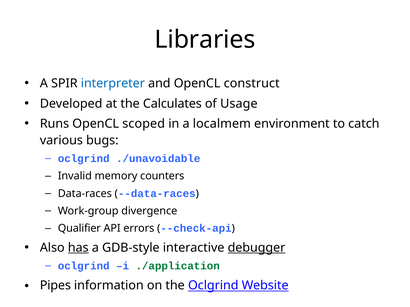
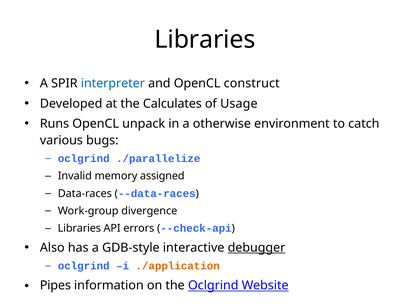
scoped: scoped -> unpack
localmem: localmem -> otherwise
./unavoidable: ./unavoidable -> ./parallelize
counters: counters -> assigned
Qualifier at (79, 229): Qualifier -> Libraries
has underline: present -> none
./application colour: green -> orange
